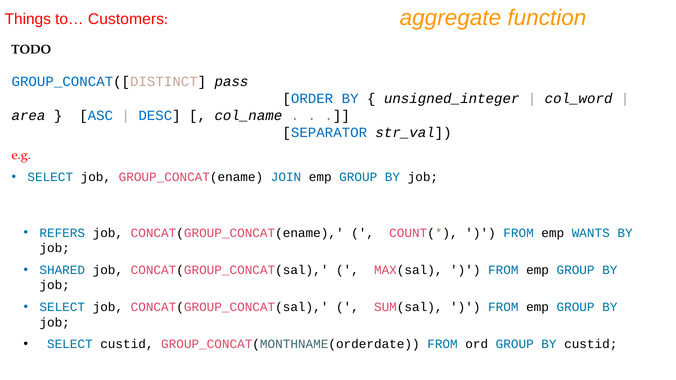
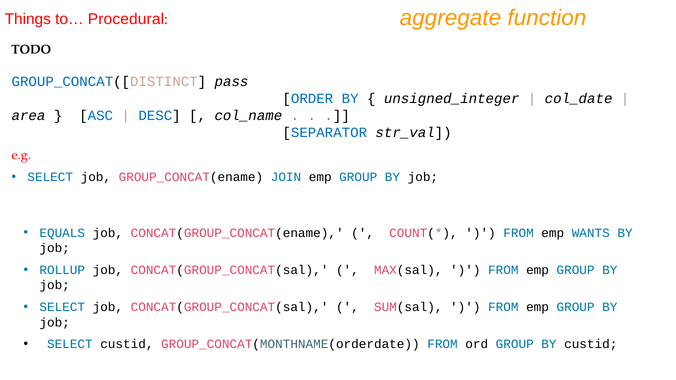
Customers: Customers -> Procedural
col_word: col_word -> col_date
REFERS: REFERS -> EQUALS
SHARED: SHARED -> ROLLUP
